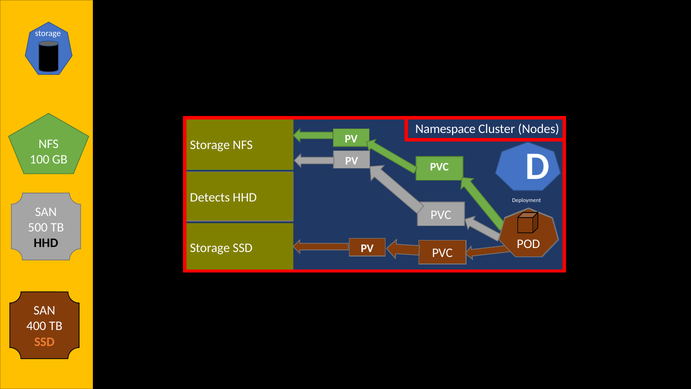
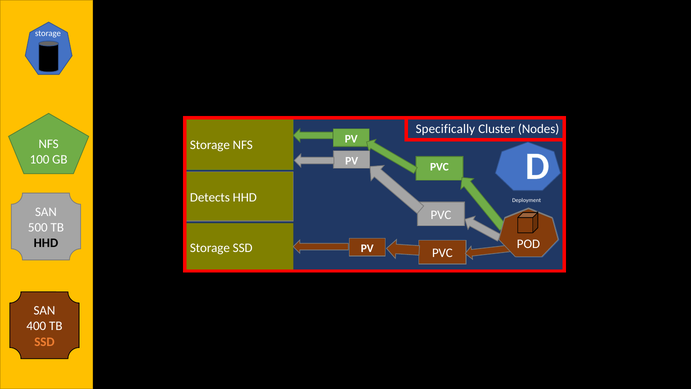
Namespace: Namespace -> Specifically
